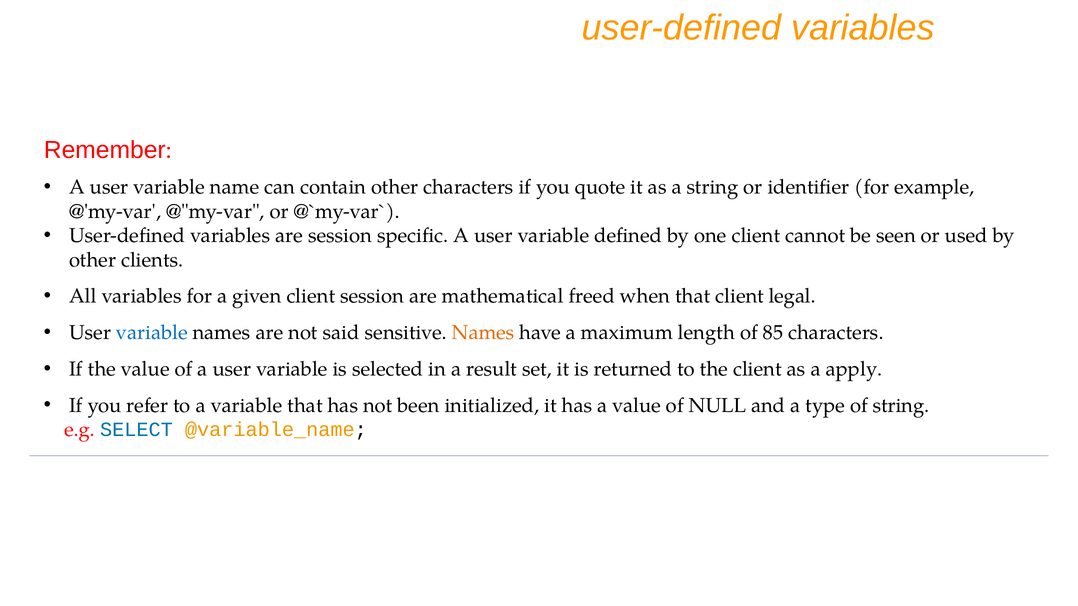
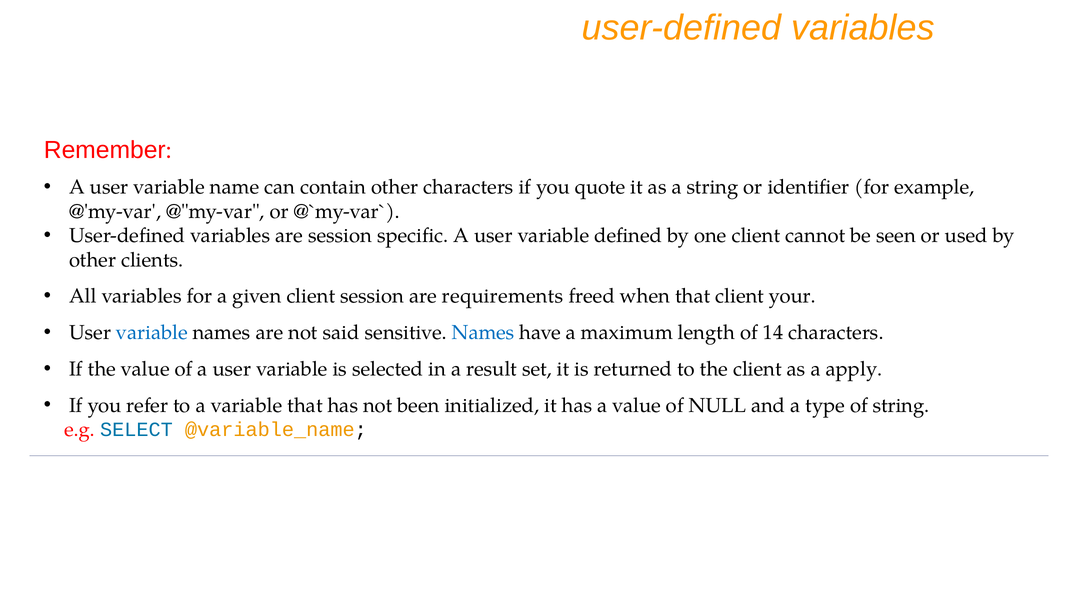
mathematical: mathematical -> requirements
legal: legal -> your
Names at (483, 333) colour: orange -> blue
85: 85 -> 14
